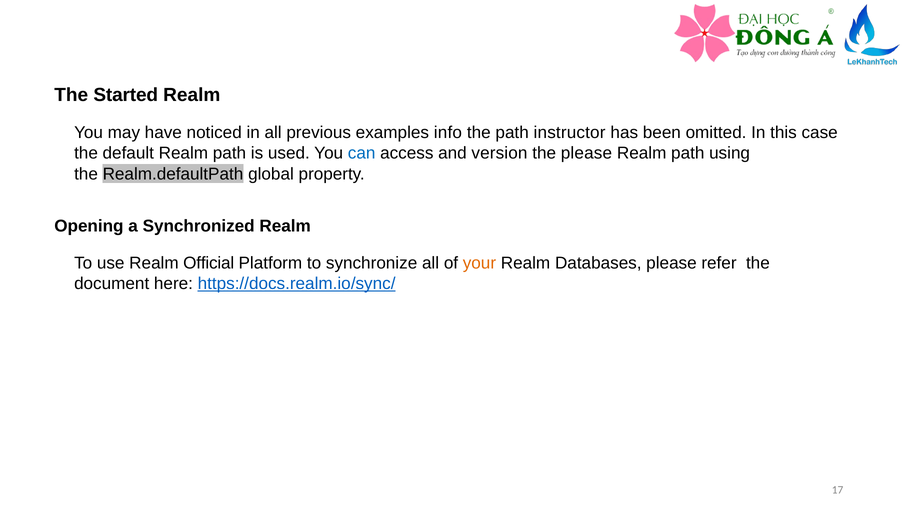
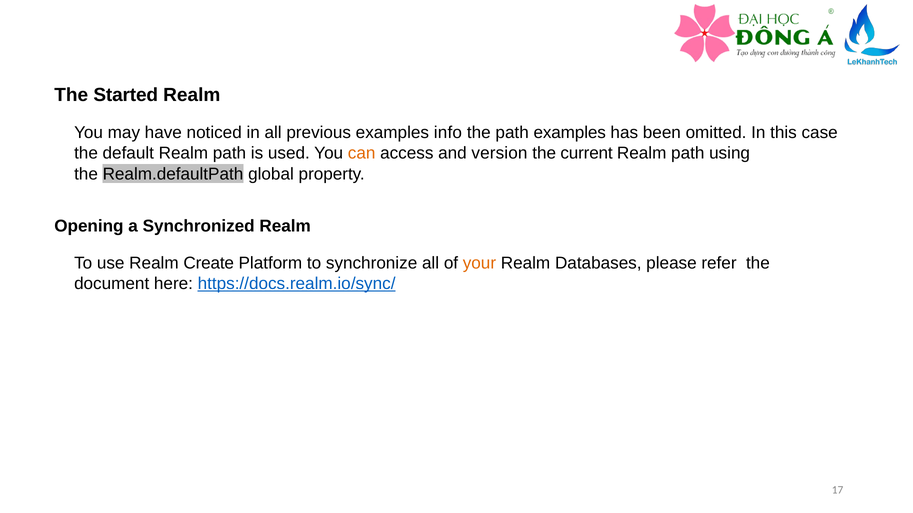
path instructor: instructor -> examples
can colour: blue -> orange
the please: please -> current
Official: Official -> Create
